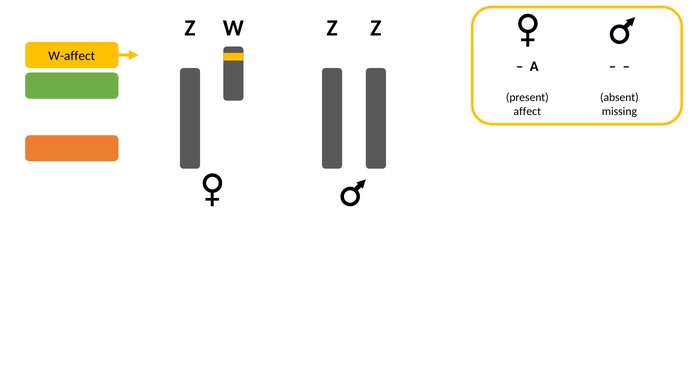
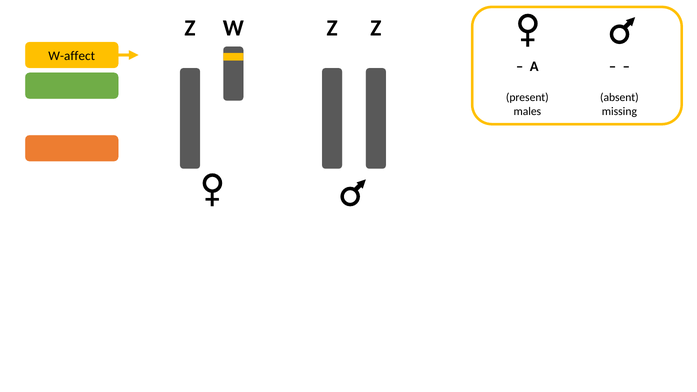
affect: affect -> males
